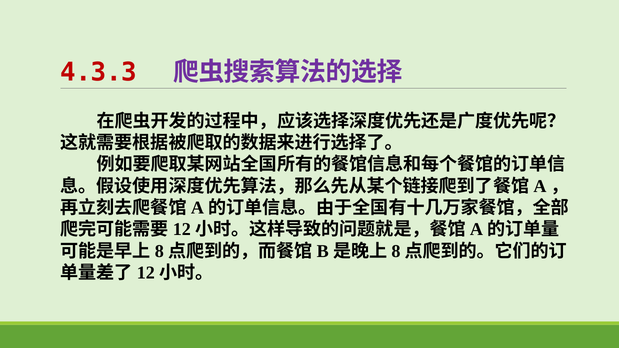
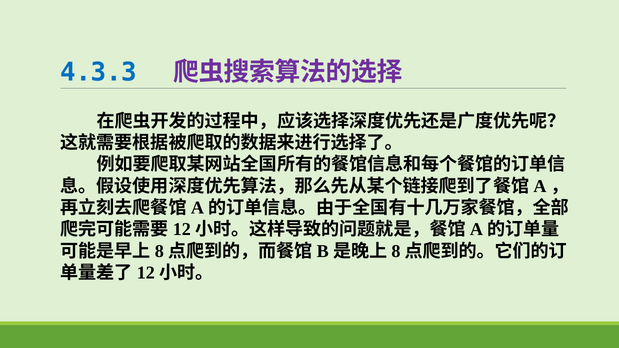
4.3.3 colour: red -> blue
